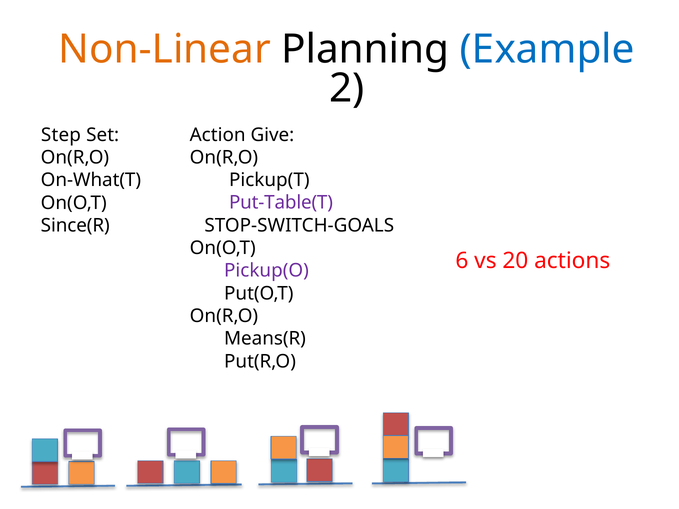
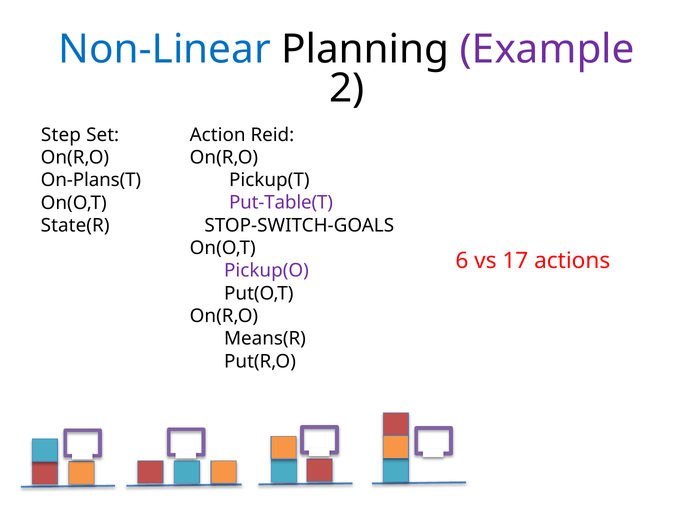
Non-Linear colour: orange -> blue
Example colour: blue -> purple
Give: Give -> Reid
On-What(T: On-What(T -> On-Plans(T
Since(R: Since(R -> State(R
20: 20 -> 17
